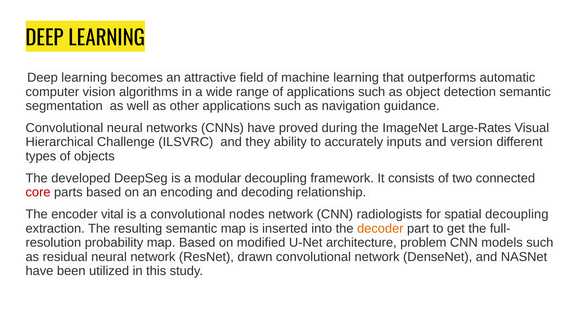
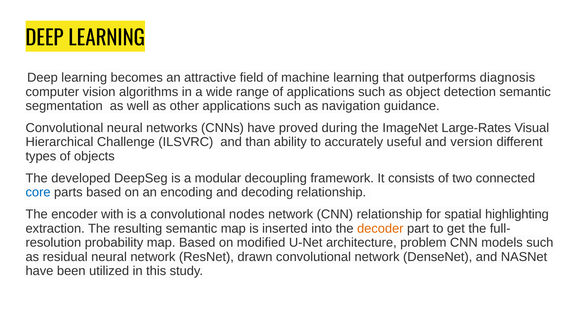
automatic: automatic -> diagnosis
they: they -> than
inputs: inputs -> useful
core colour: red -> blue
vital: vital -> with
CNN radiologists: radiologists -> relationship
spatial decoupling: decoupling -> highlighting
